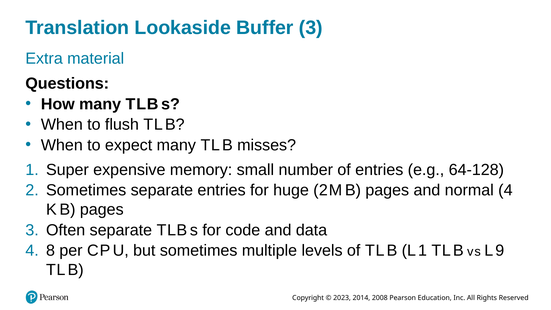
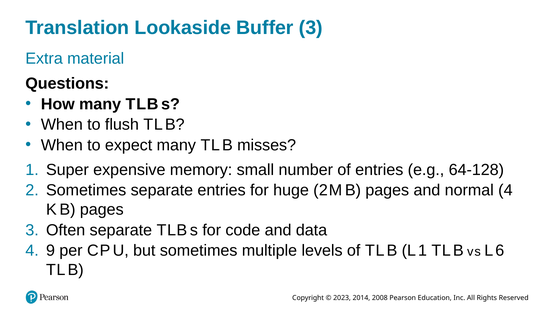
8: 8 -> 9
9: 9 -> 6
